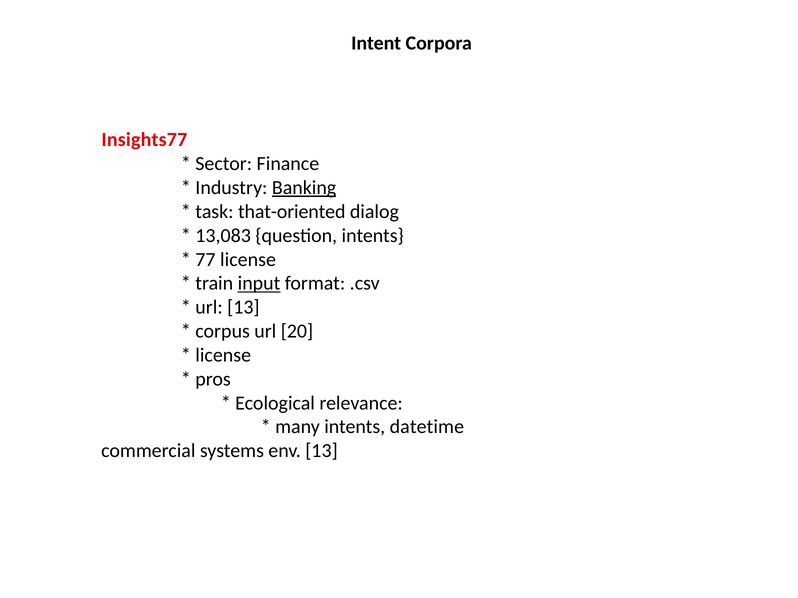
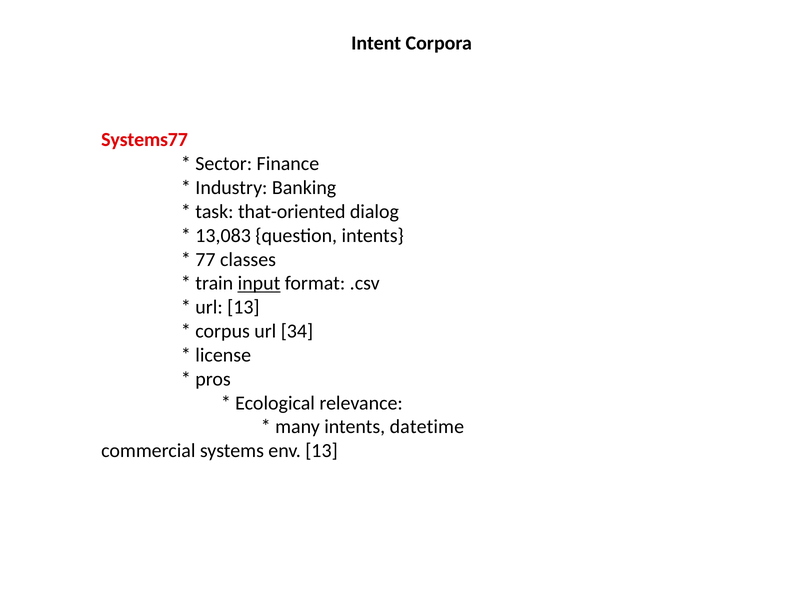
Insights77: Insights77 -> Systems77
Banking underline: present -> none
77 license: license -> classes
20: 20 -> 34
